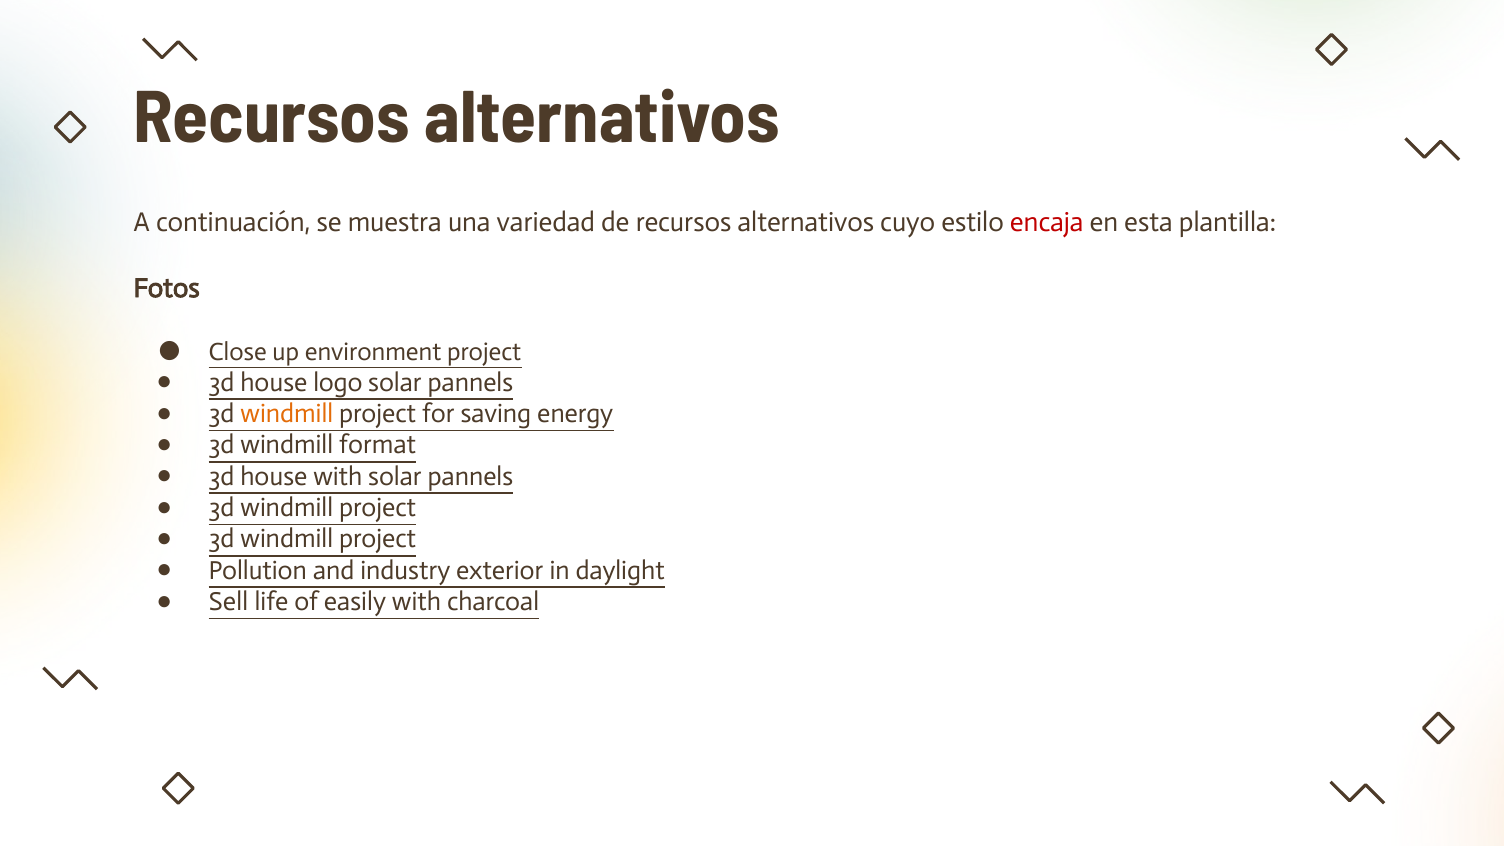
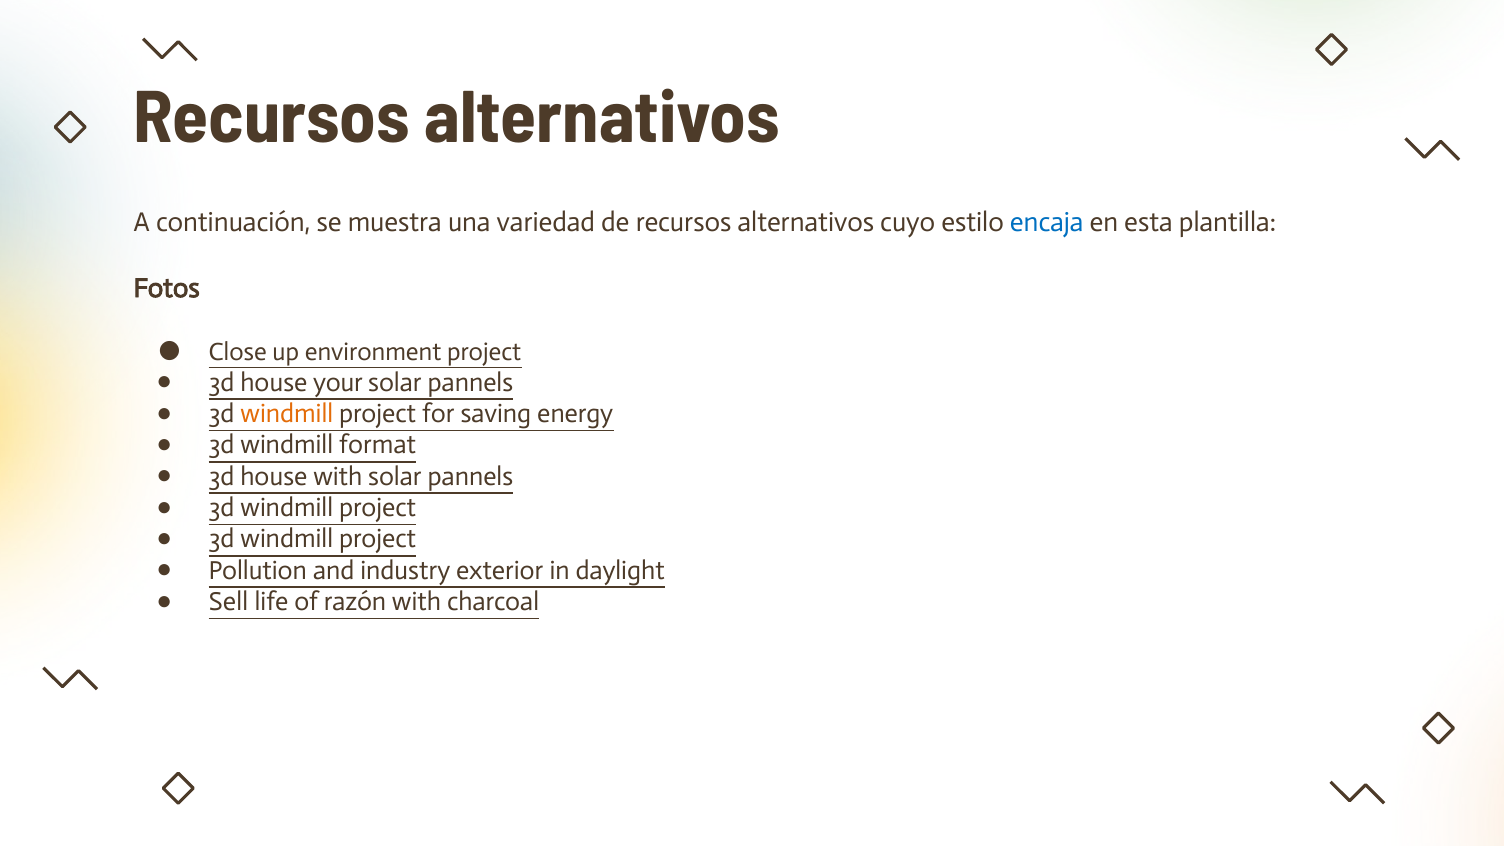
encaja colour: red -> blue
logo: logo -> your
easily: easily -> razón
